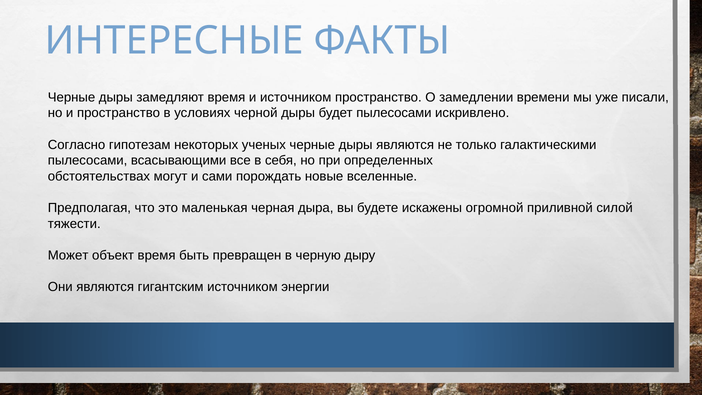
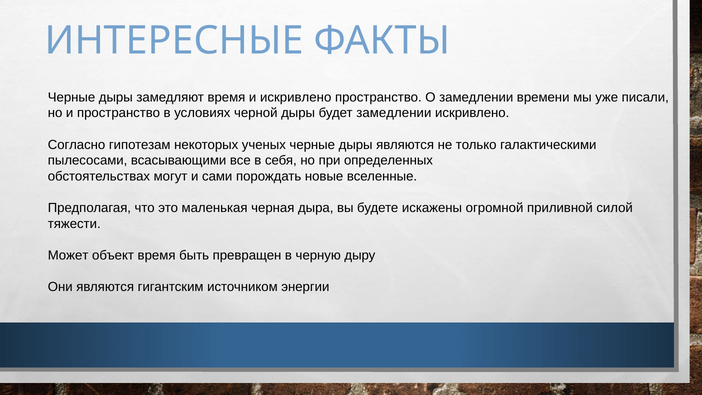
и источником: источником -> искривлено
будет пылесосами: пылесосами -> замедлении
